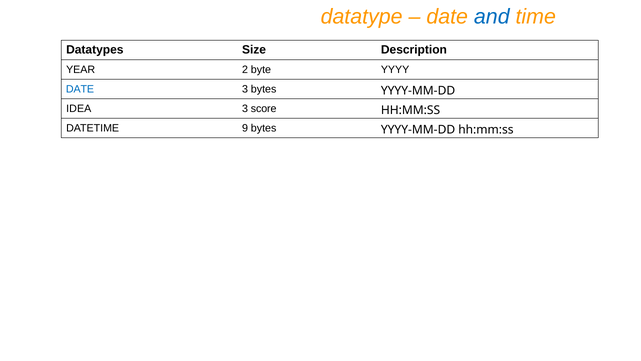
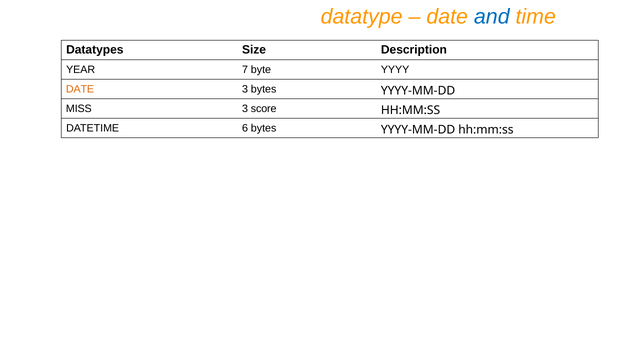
2: 2 -> 7
DATE at (80, 89) colour: blue -> orange
IDEA: IDEA -> MISS
9: 9 -> 6
